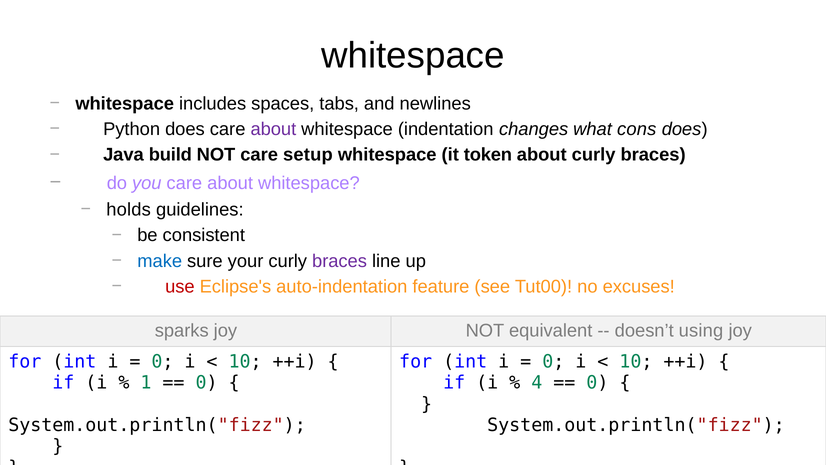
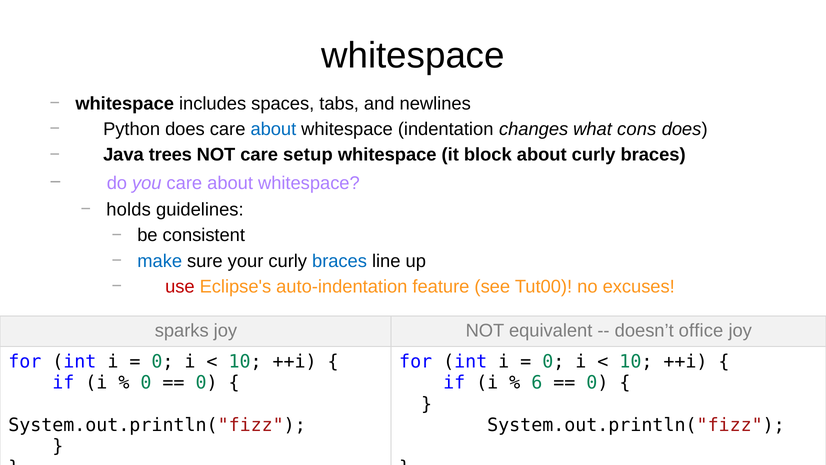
about at (273, 129) colour: purple -> blue
build: build -> trees
token: token -> block
braces at (340, 261) colour: purple -> blue
using: using -> office
1 at (146, 382): 1 -> 0
4: 4 -> 6
